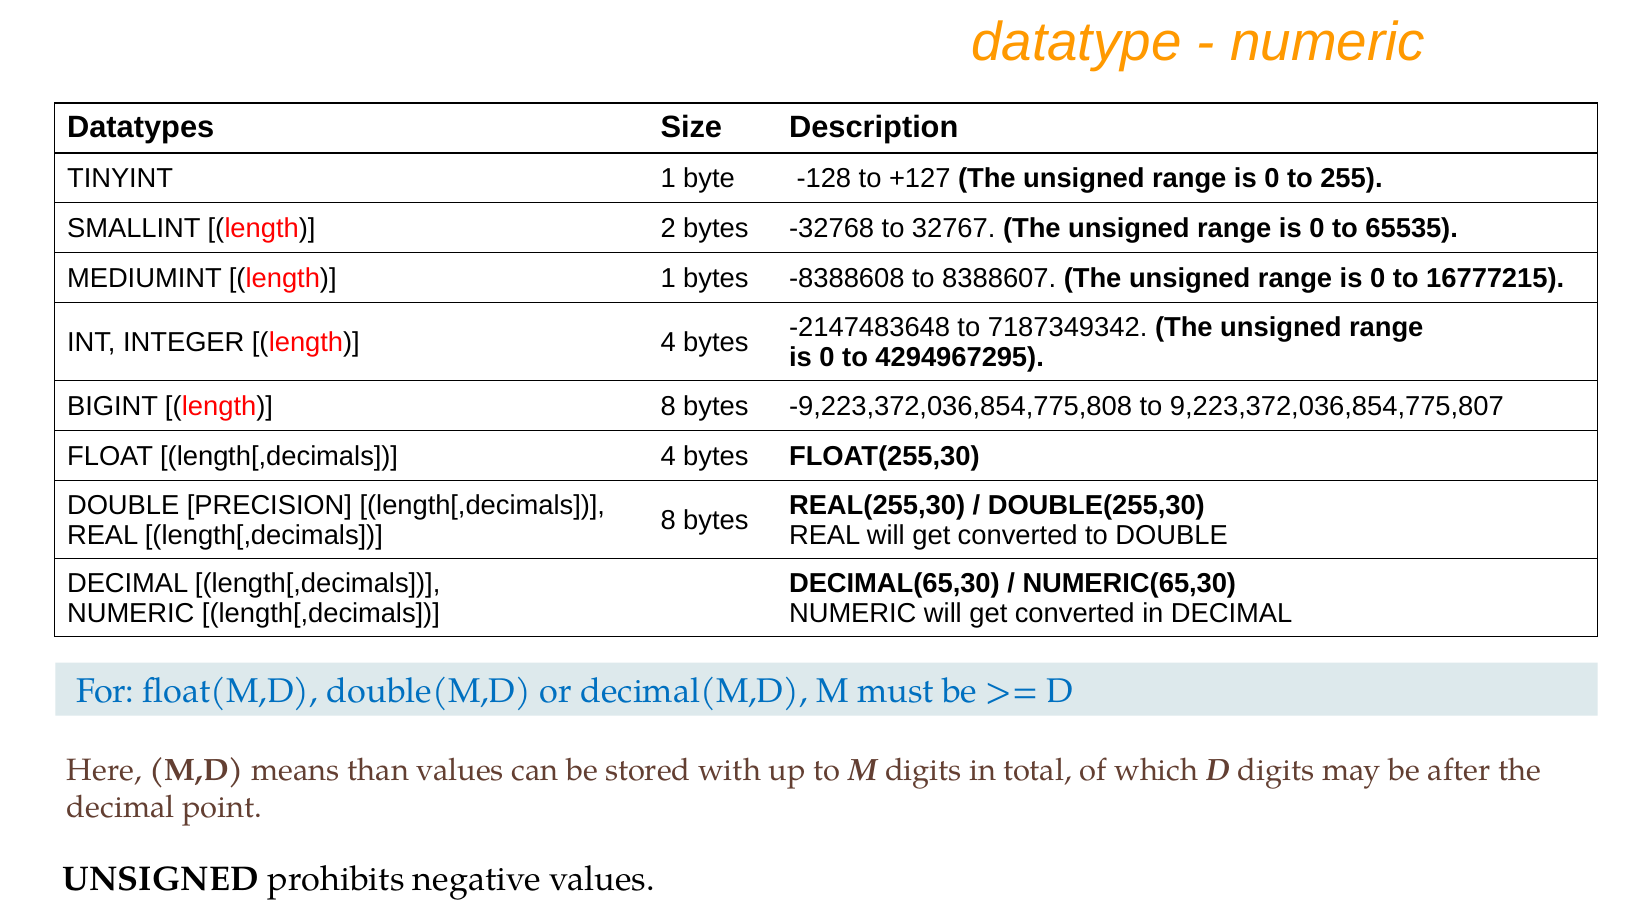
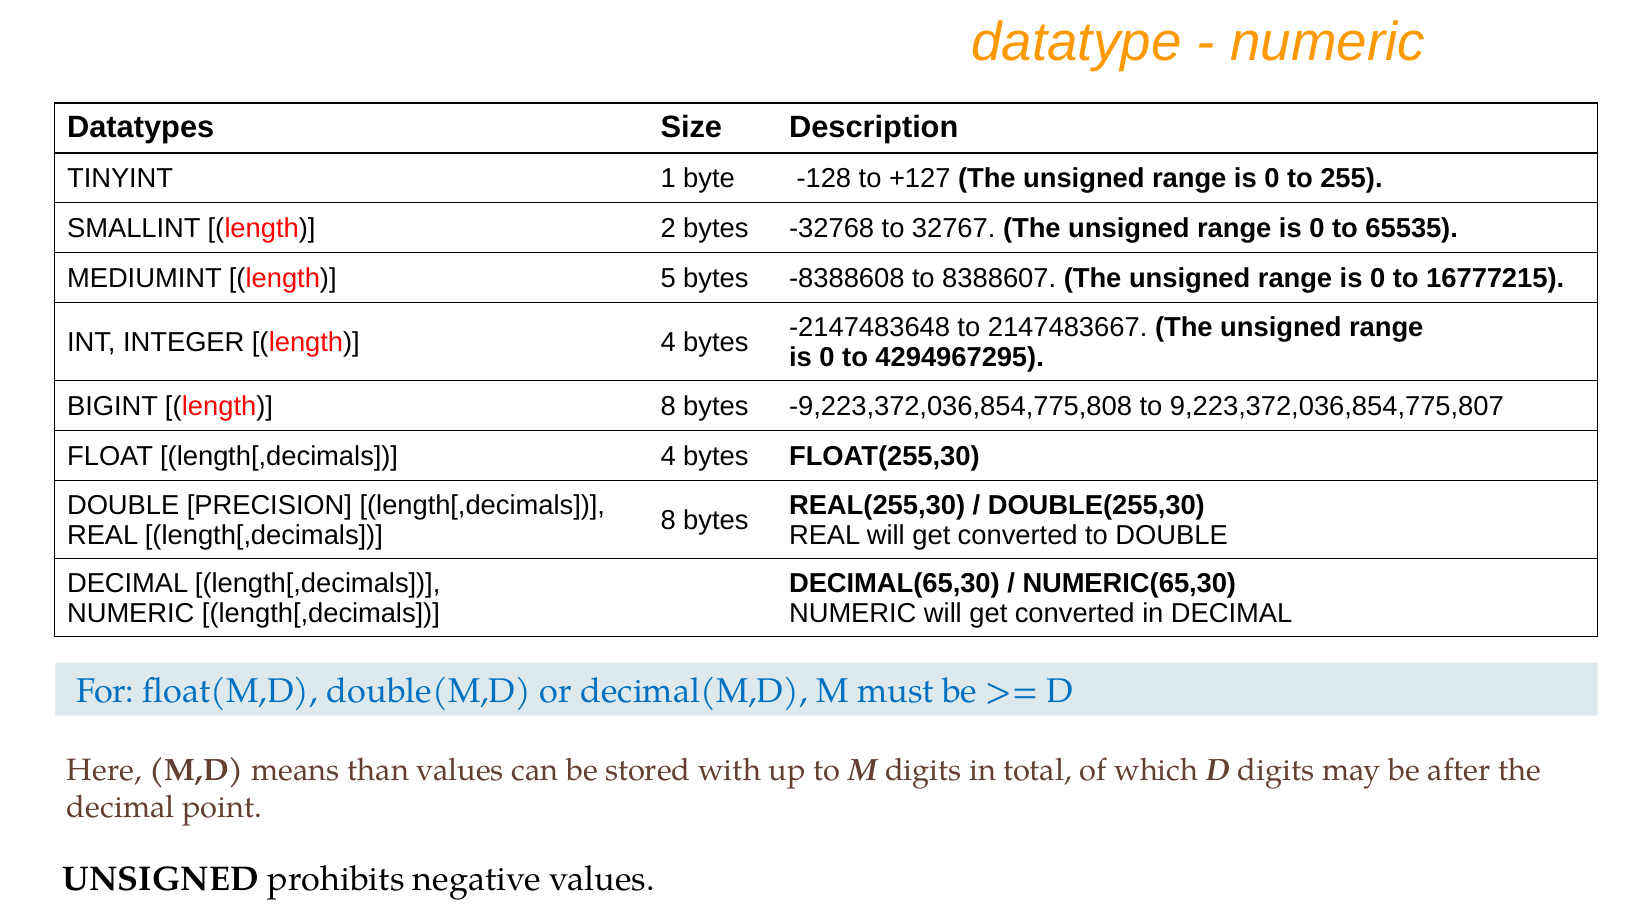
length 1: 1 -> 5
7187349342: 7187349342 -> 2147483667
